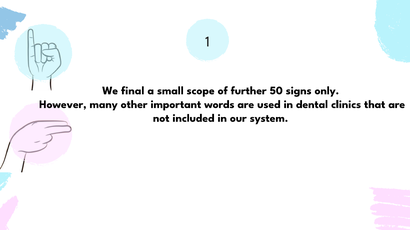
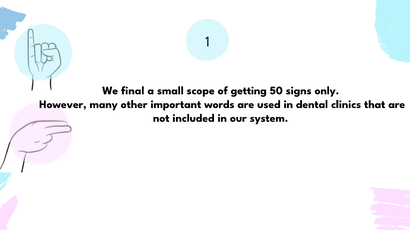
further: further -> getting
